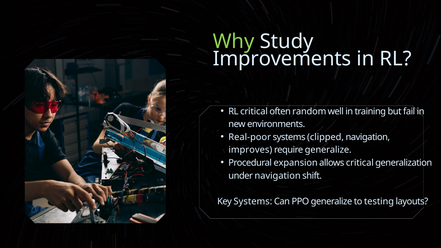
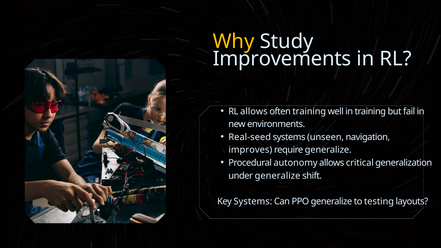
Why colour: light green -> yellow
RL critical: critical -> allows
often random: random -> training
Real-poor: Real-poor -> Real-seed
clipped: clipped -> unseen
expansion: expansion -> autonomy
under navigation: navigation -> generalize
